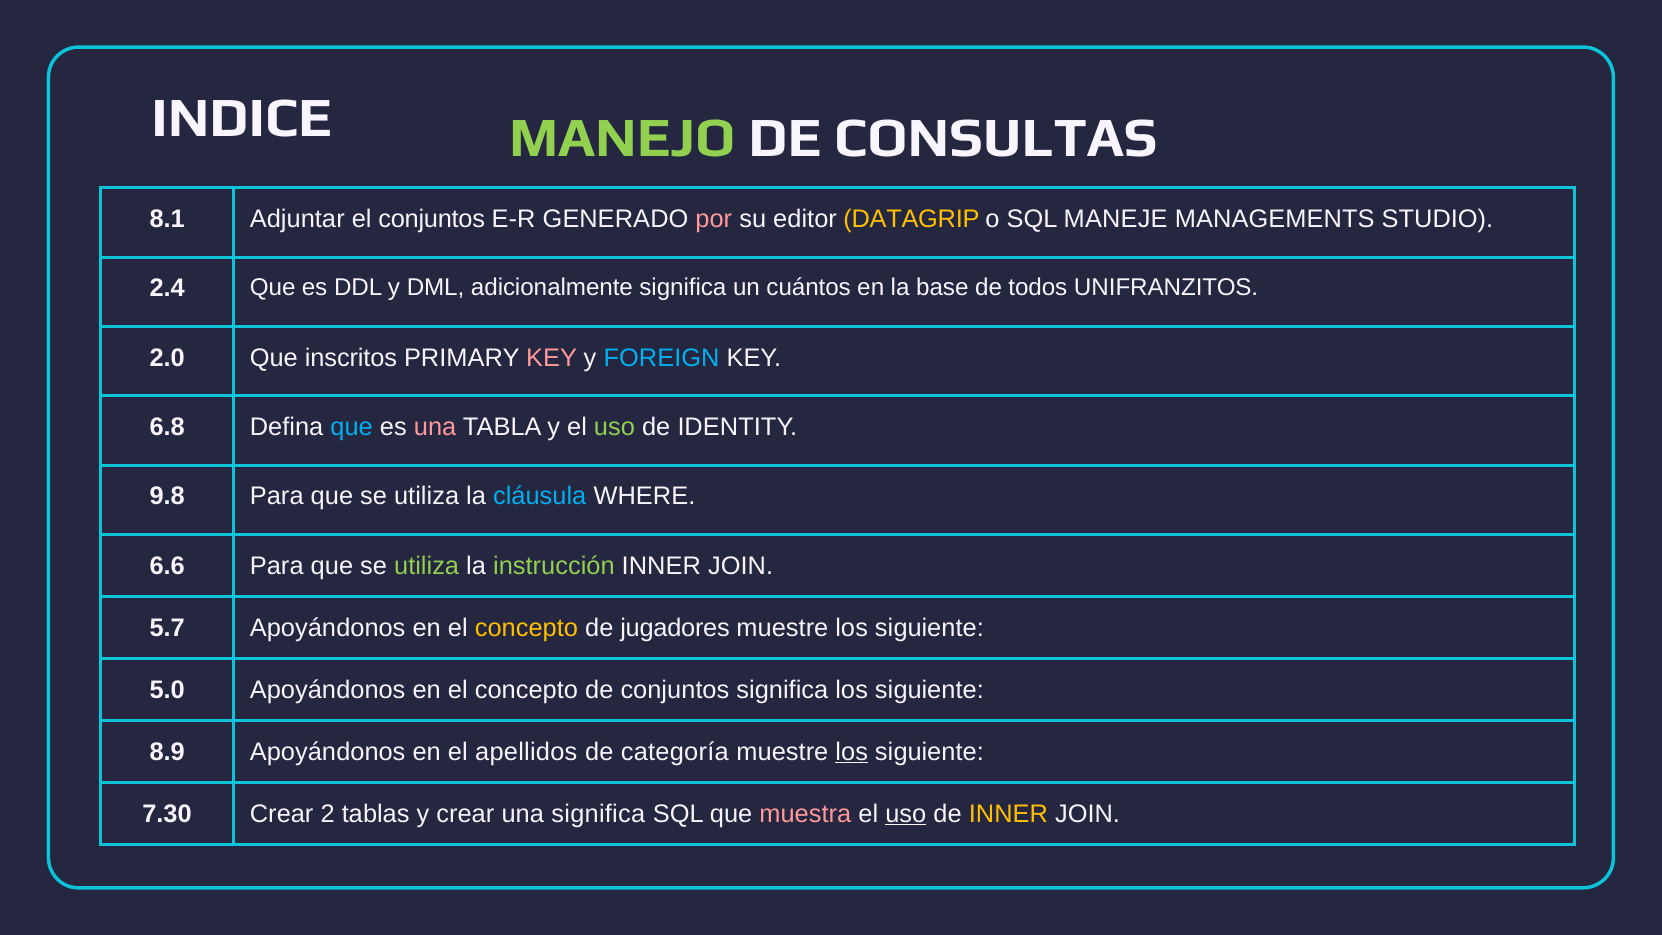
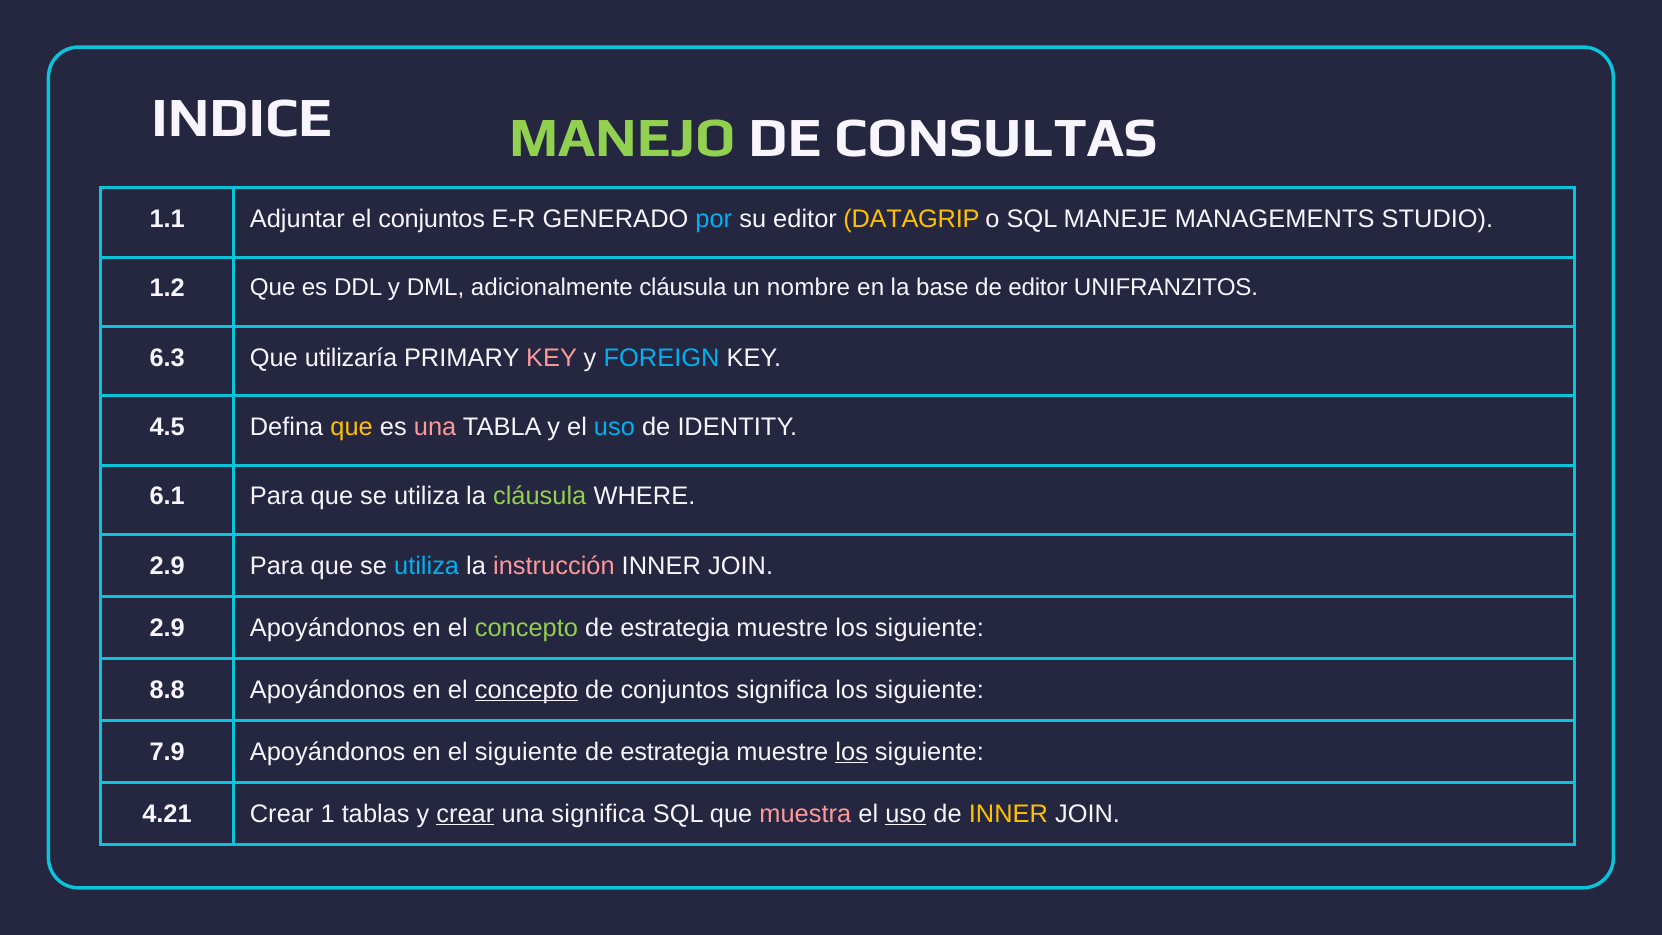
8.1: 8.1 -> 1.1
por colour: pink -> light blue
2.4: 2.4 -> 1.2
adicionalmente significa: significa -> cláusula
cuántos: cuántos -> nombre
de todos: todos -> editor
2.0: 2.0 -> 6.3
inscritos: inscritos -> utilizaría
6.8: 6.8 -> 4.5
que at (352, 427) colour: light blue -> yellow
uso at (614, 427) colour: light green -> light blue
9.8: 9.8 -> 6.1
cláusula at (540, 496) colour: light blue -> light green
6.6 at (167, 566): 6.6 -> 2.9
utiliza at (427, 566) colour: light green -> light blue
instrucción colour: light green -> pink
5.7 at (167, 628): 5.7 -> 2.9
concepto at (526, 628) colour: yellow -> light green
jugadores at (675, 628): jugadores -> estrategia
5.0: 5.0 -> 8.8
concepto at (526, 690) underline: none -> present
8.9: 8.9 -> 7.9
el apellidos: apellidos -> siguiente
categoría at (675, 752): categoría -> estrategia
7.30: 7.30 -> 4.21
2: 2 -> 1
crear at (465, 814) underline: none -> present
